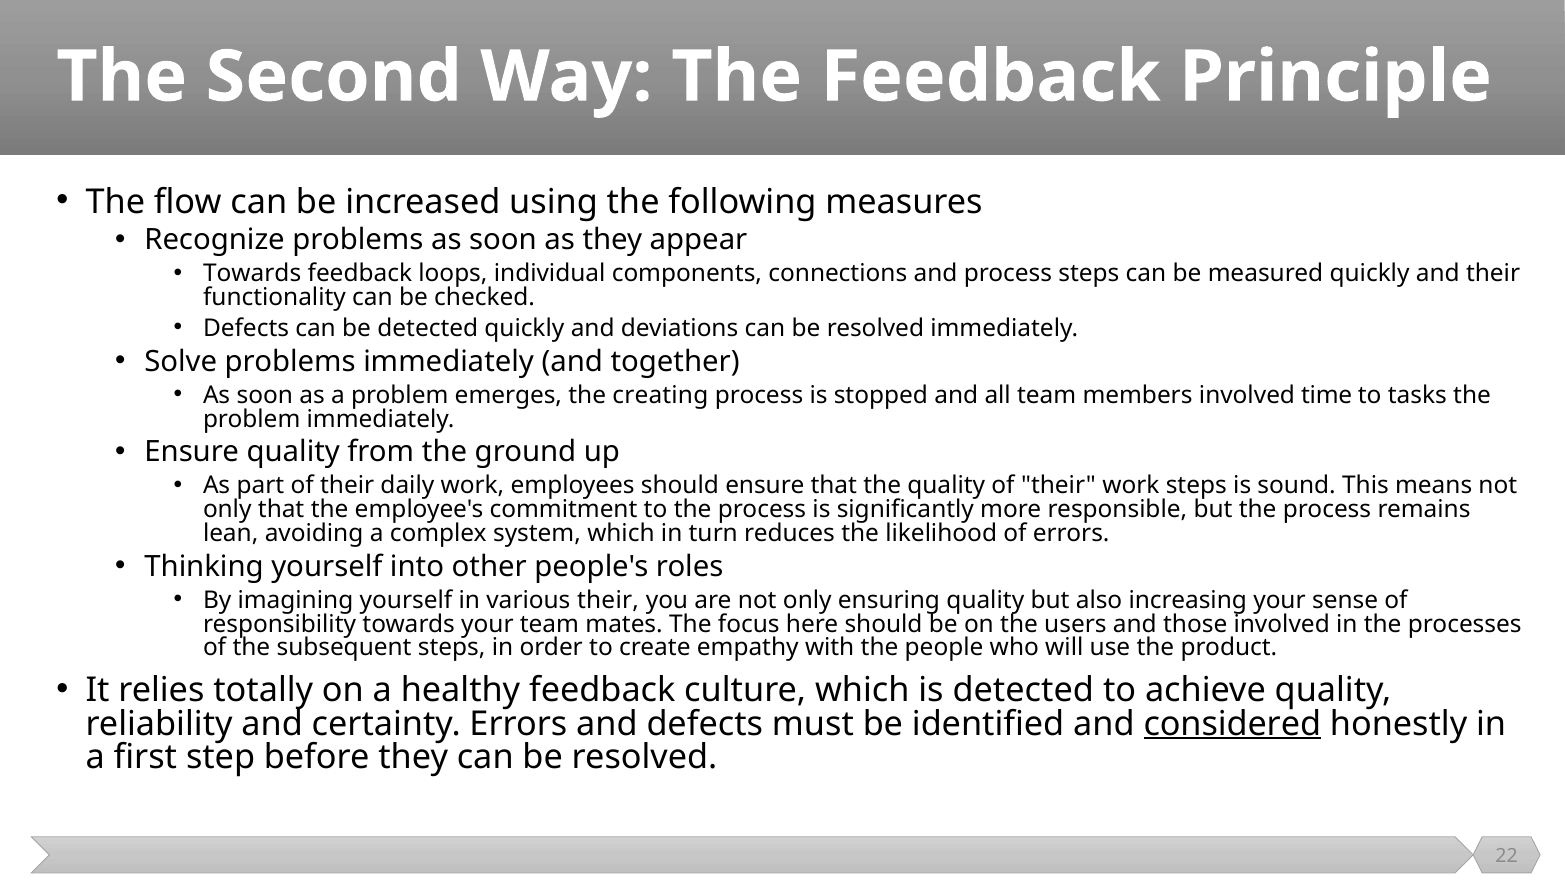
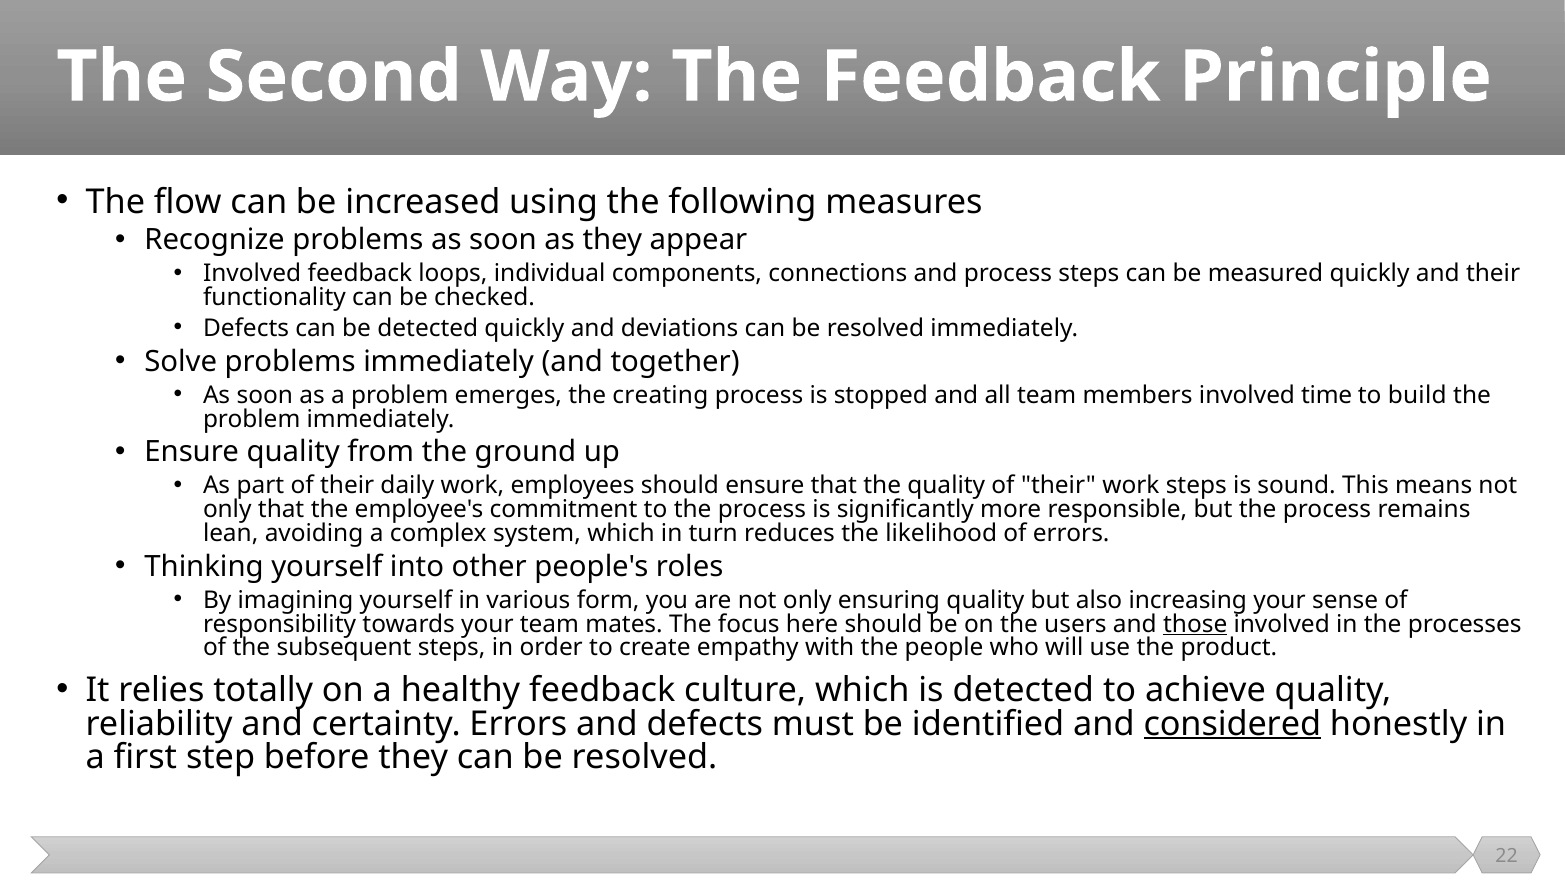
Towards at (252, 274): Towards -> Involved
tasks: tasks -> build
various their: their -> form
those underline: none -> present
